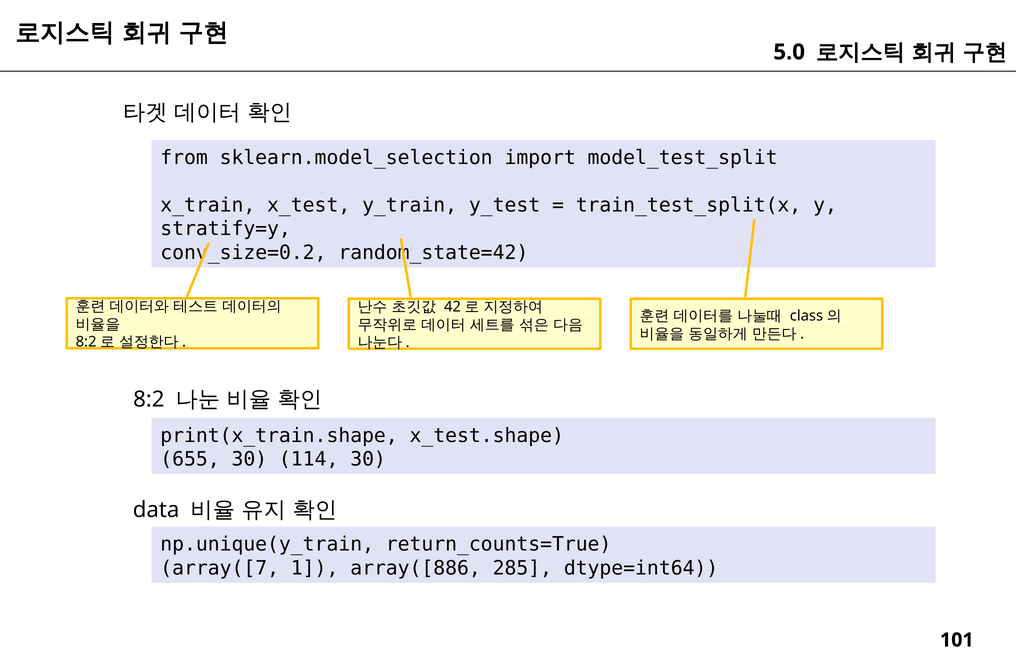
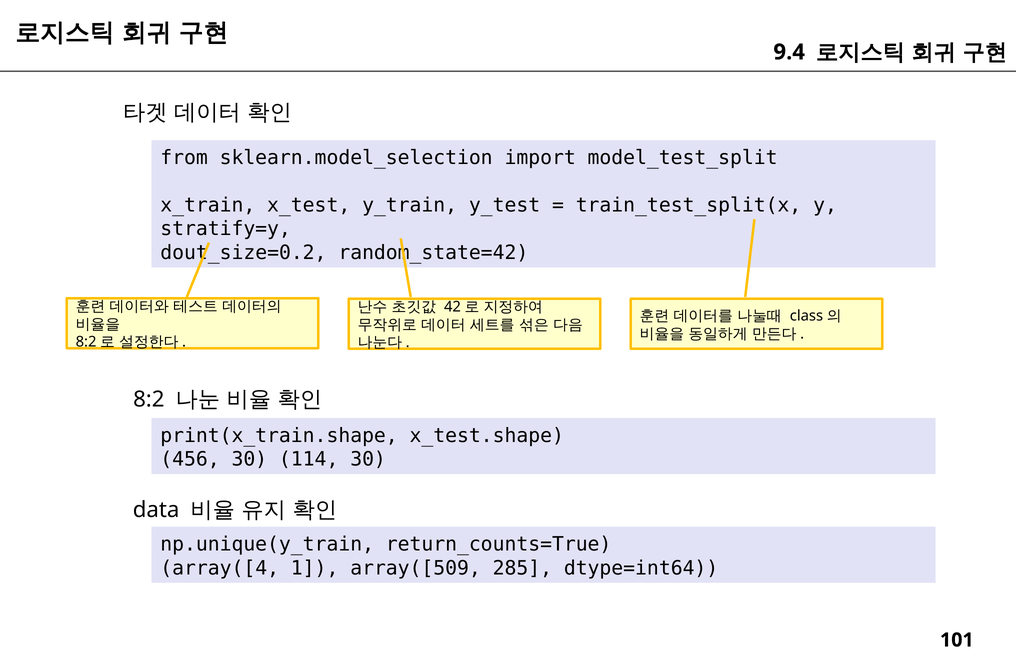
5.0: 5.0 -> 9.4
conv_size=0.2: conv_size=0.2 -> dout_size=0.2
655: 655 -> 456
array([7: array([7 -> array([4
array([886: array([886 -> array([509
